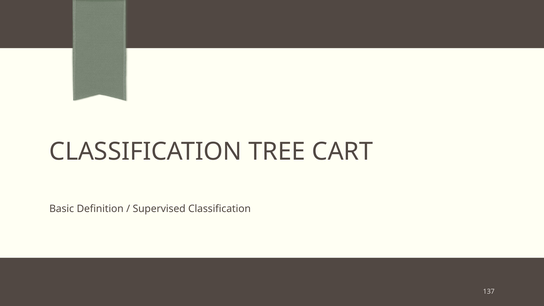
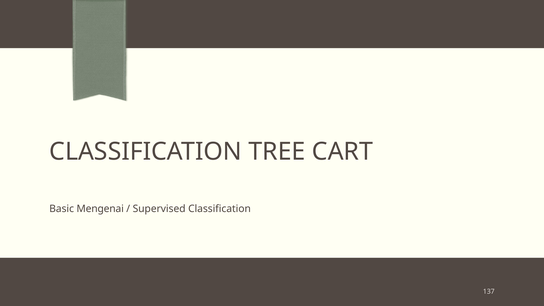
Definition: Definition -> Mengenai
